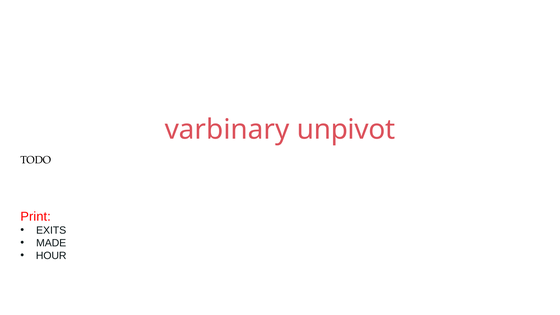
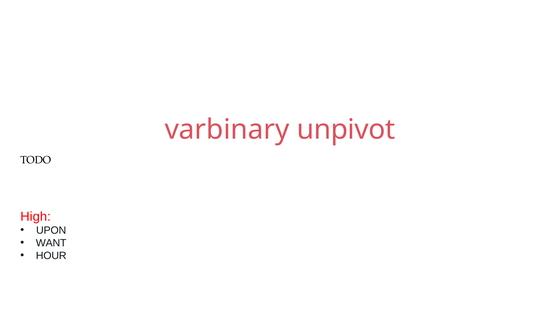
Print: Print -> High
EXITS: EXITS -> UPON
MADE: MADE -> WANT
